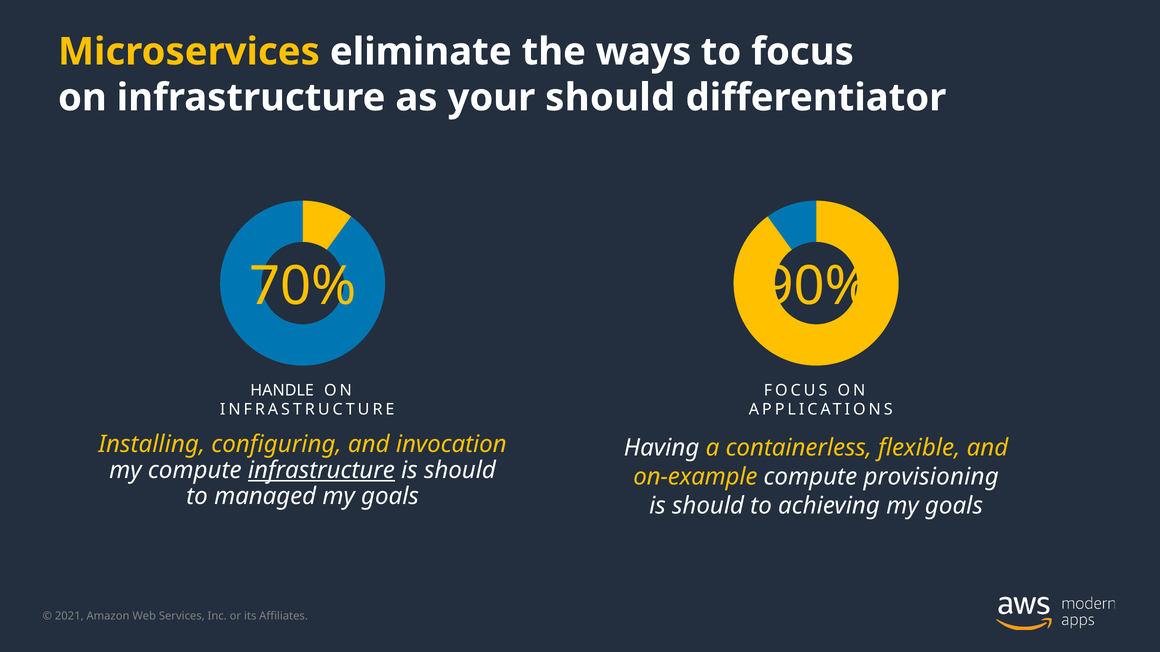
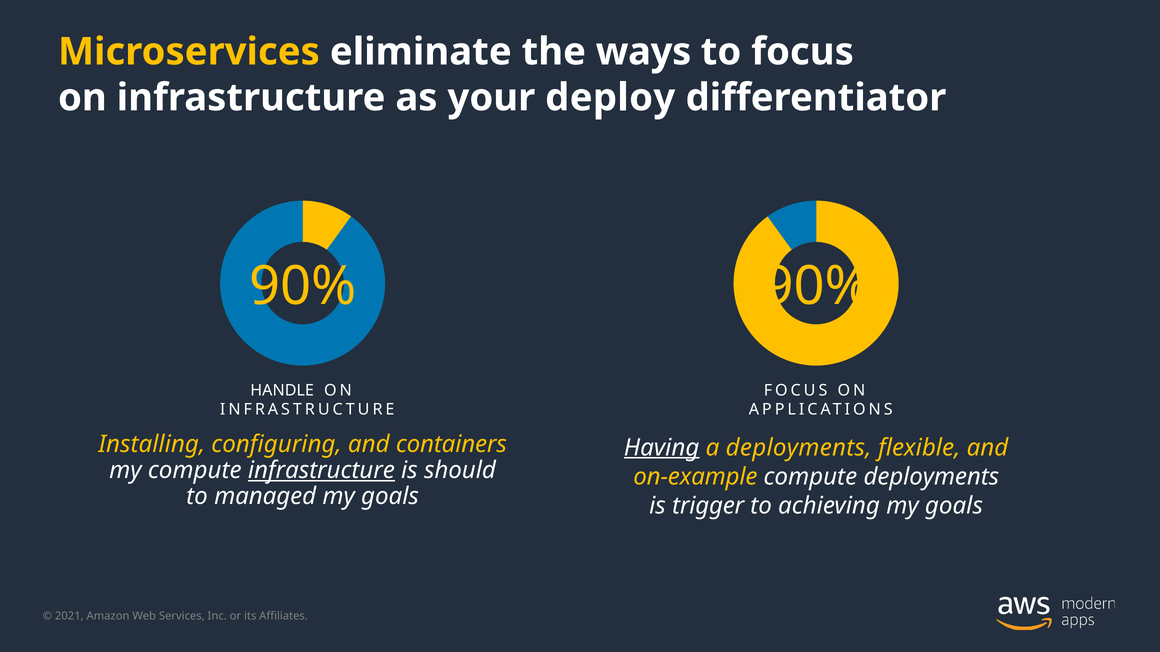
your should: should -> deploy
70% at (303, 287): 70% -> 90%
invocation: invocation -> containers
Having underline: none -> present
a containerless: containerless -> deployments
compute provisioning: provisioning -> deployments
should at (708, 506): should -> trigger
